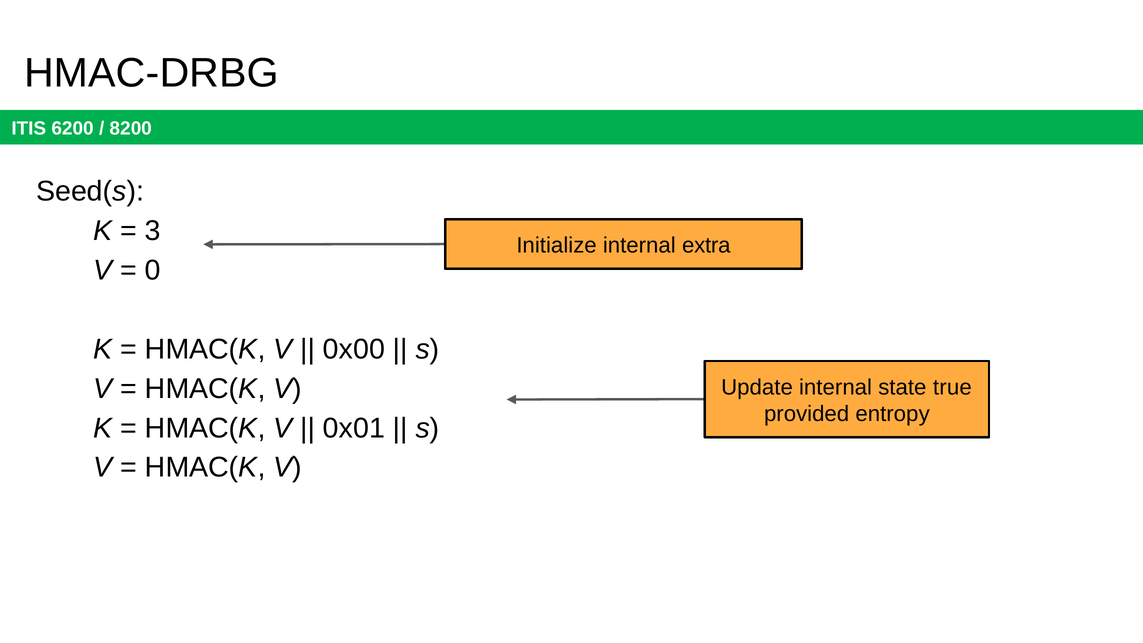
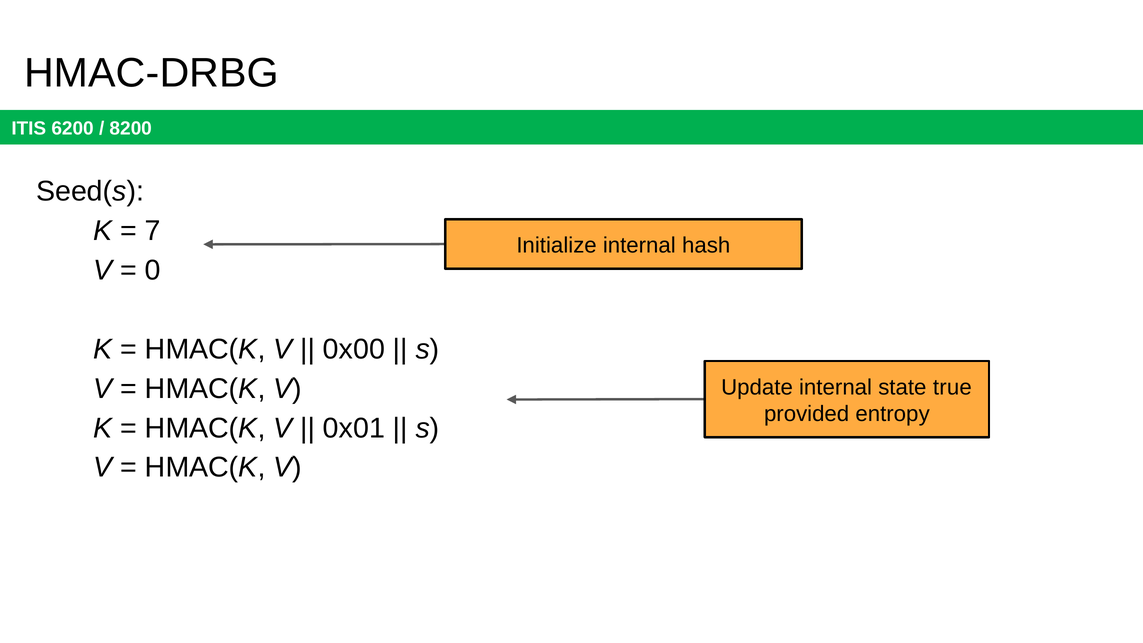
3: 3 -> 7
extra: extra -> hash
